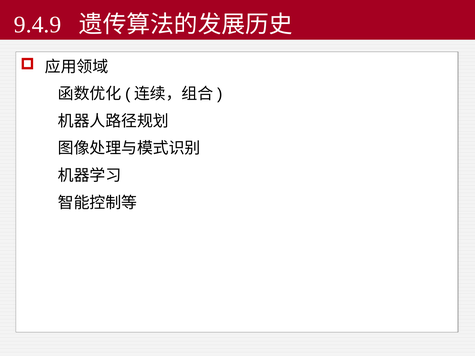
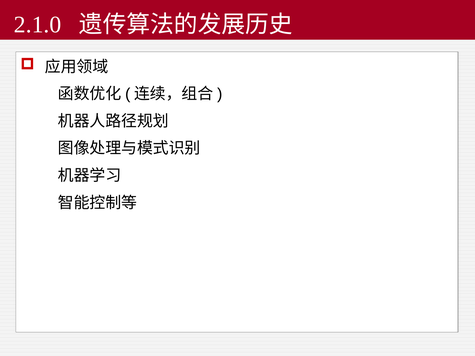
9.4.9: 9.4.9 -> 2.1.0
